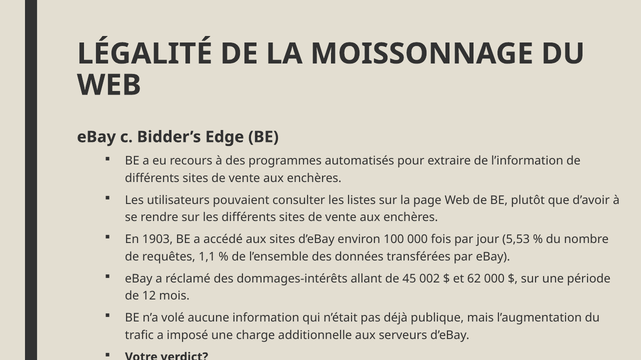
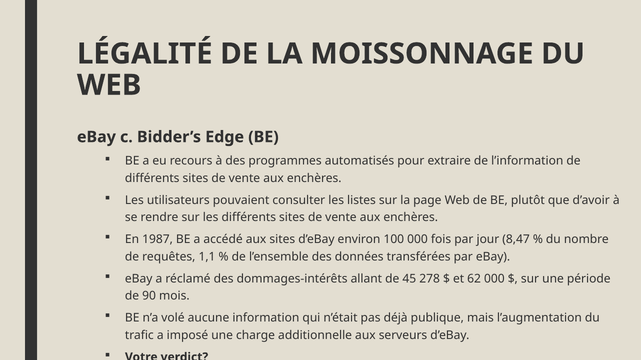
1903: 1903 -> 1987
5,53: 5,53 -> 8,47
002: 002 -> 278
12: 12 -> 90
